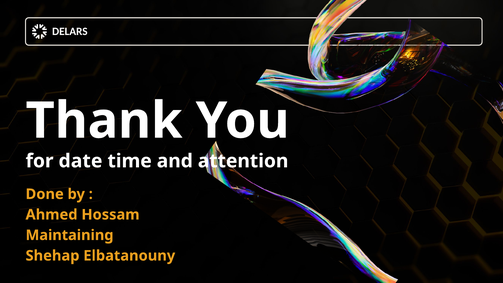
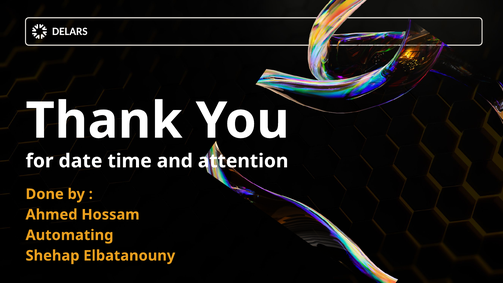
Maintaining: Maintaining -> Automating
